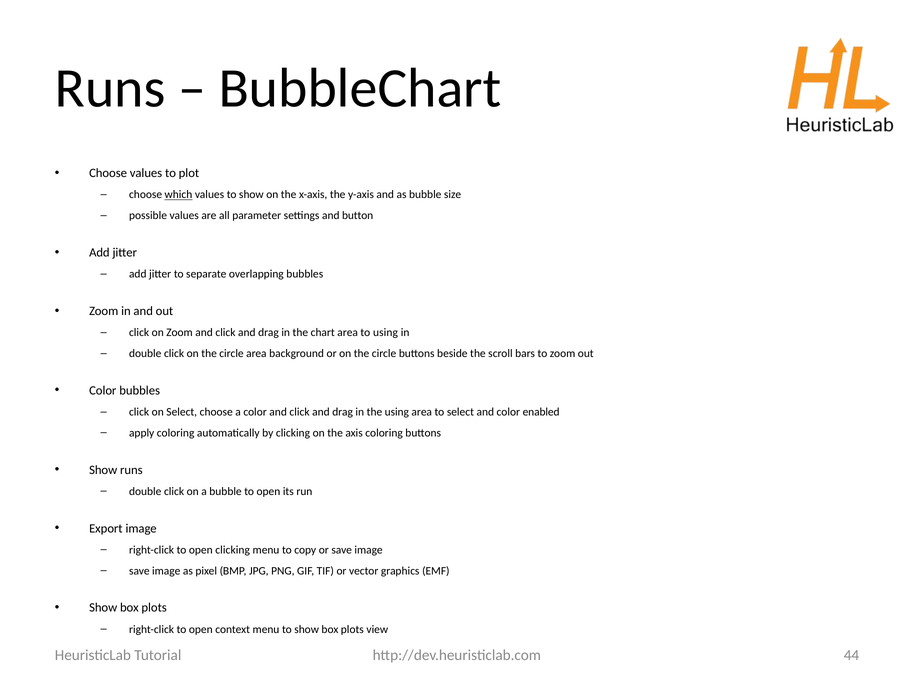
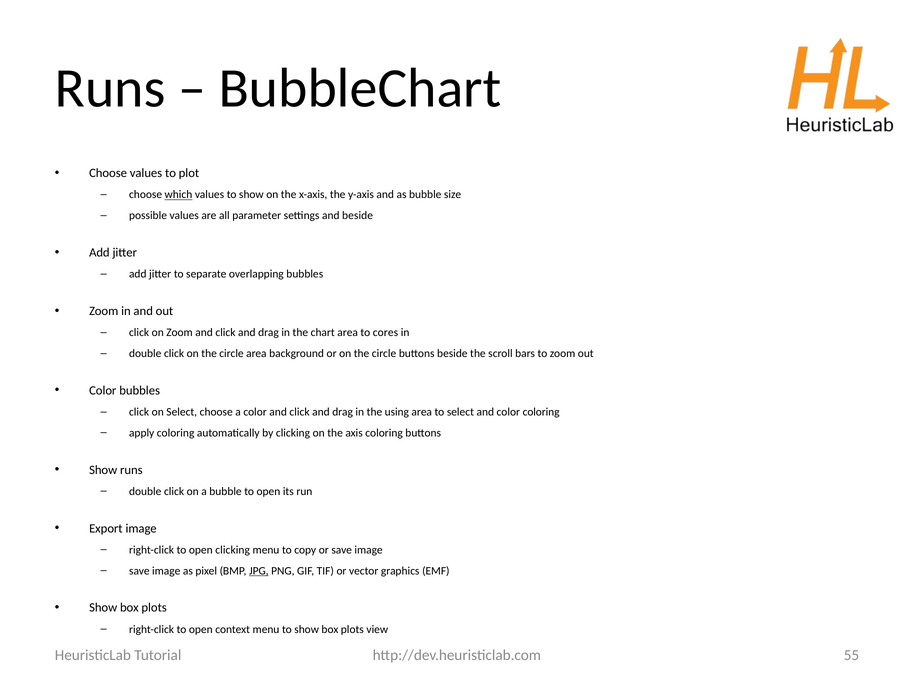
and button: button -> beside
to using: using -> cores
color enabled: enabled -> coloring
JPG underline: none -> present
44: 44 -> 55
